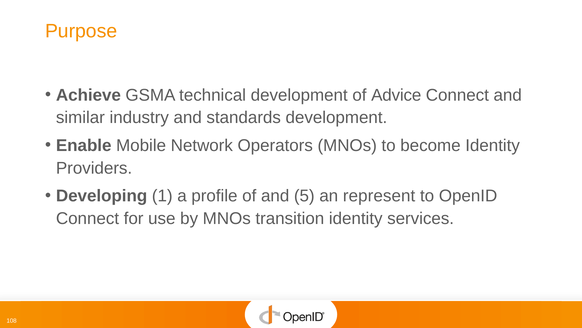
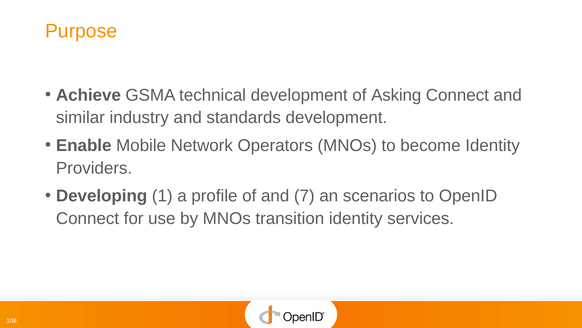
Advice: Advice -> Asking
5: 5 -> 7
represent: represent -> scenarios
